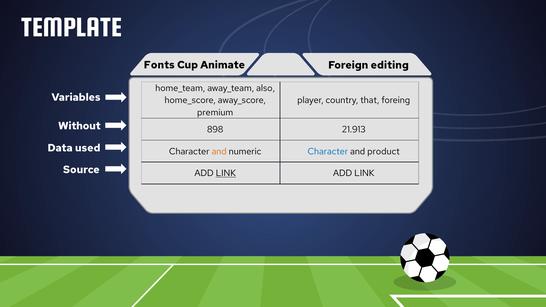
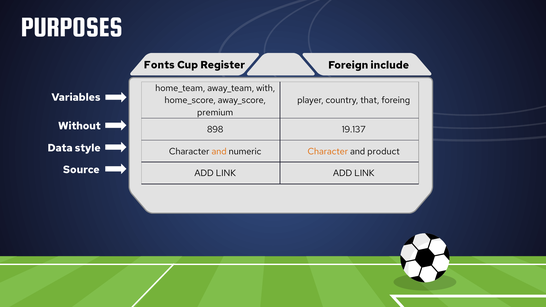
TEMPLATE: TEMPLATE -> PURPOSES
Animate: Animate -> Register
editing: editing -> include
also: also -> with
21.913: 21.913 -> 19.137
used: used -> style
Character at (328, 151) colour: blue -> orange
LINK at (226, 173) underline: present -> none
